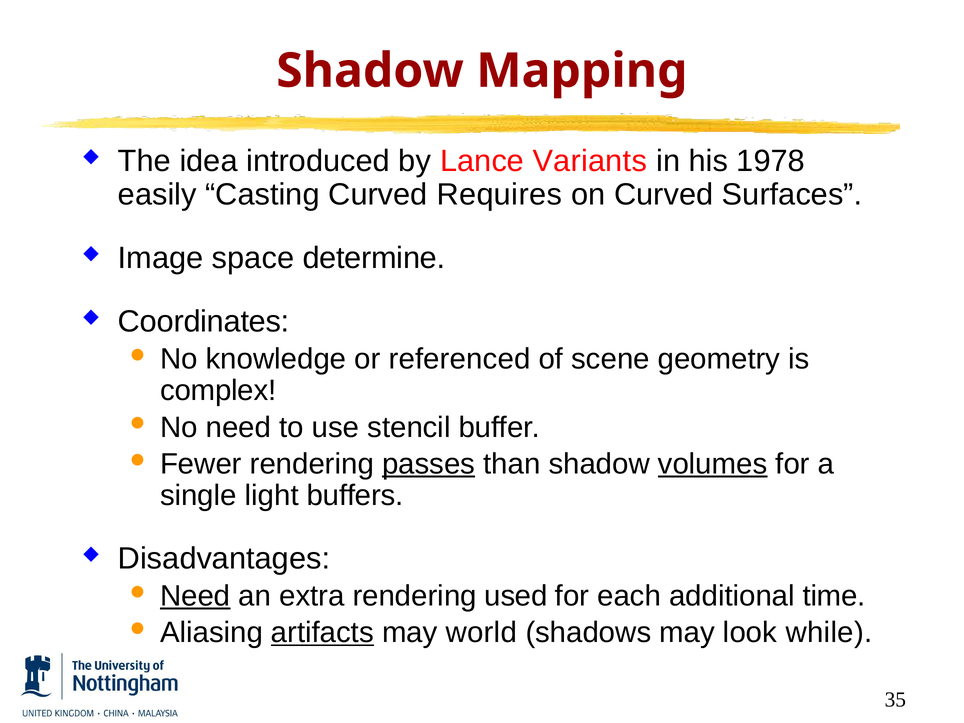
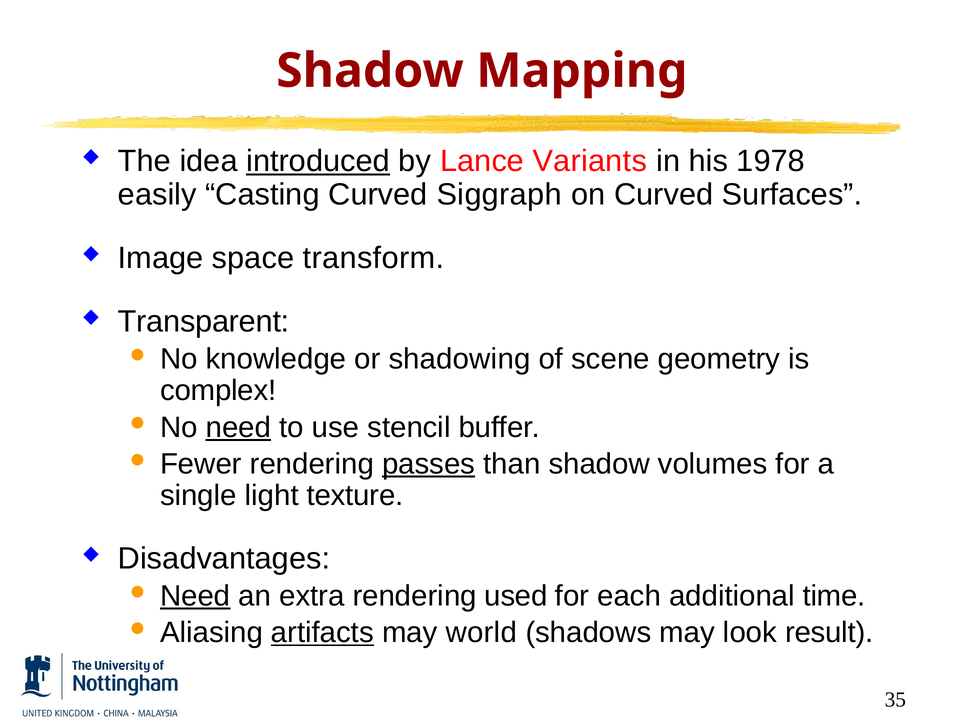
introduced underline: none -> present
Requires: Requires -> Siggraph
determine: determine -> transform
Coordinates: Coordinates -> Transparent
referenced: referenced -> shadowing
need at (238, 427) underline: none -> present
volumes underline: present -> none
buffers: buffers -> texture
while: while -> result
